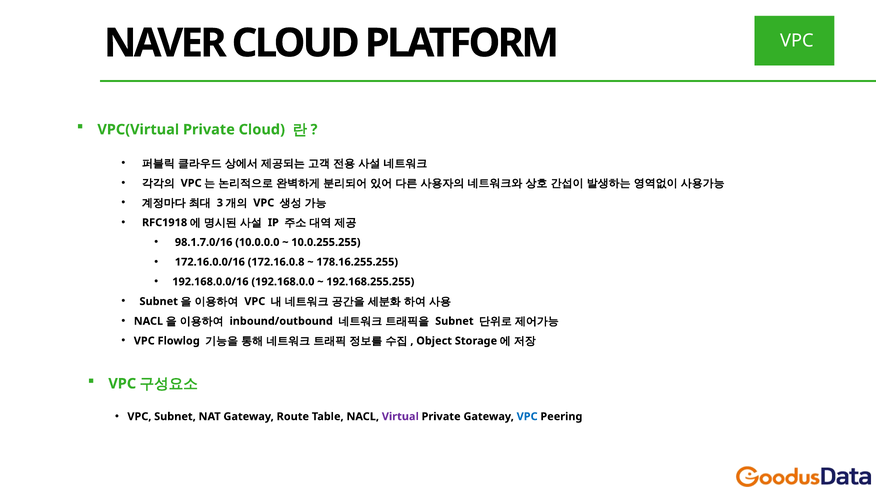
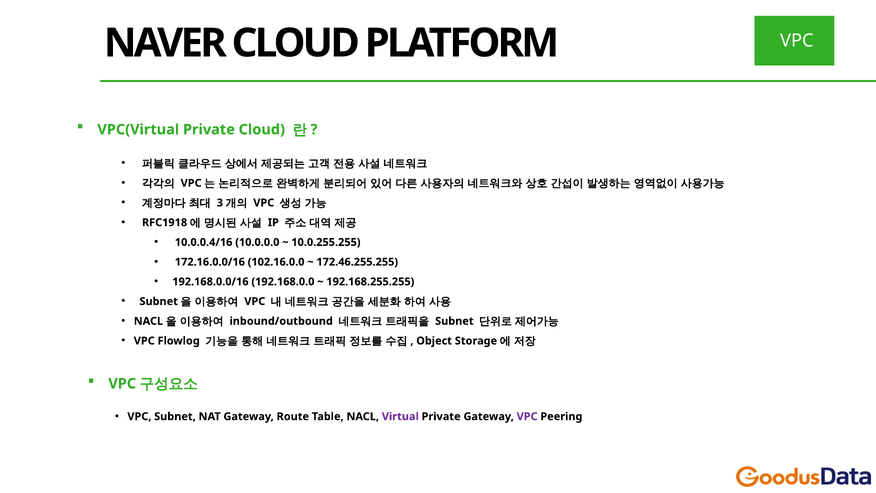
98.1.7.0/16: 98.1.7.0/16 -> 10.0.0.4/16
172.16.0.8: 172.16.0.8 -> 102.16.0.0
178.16.255.255: 178.16.255.255 -> 172.46.255.255
VPC at (527, 416) colour: blue -> purple
